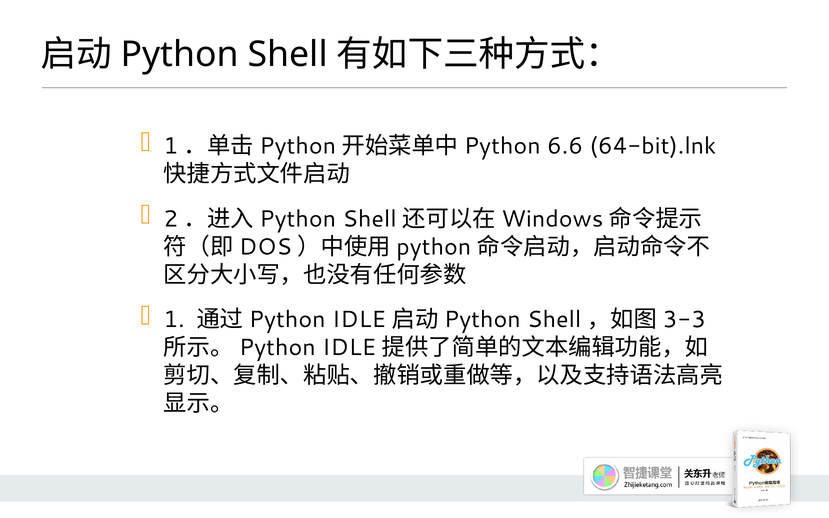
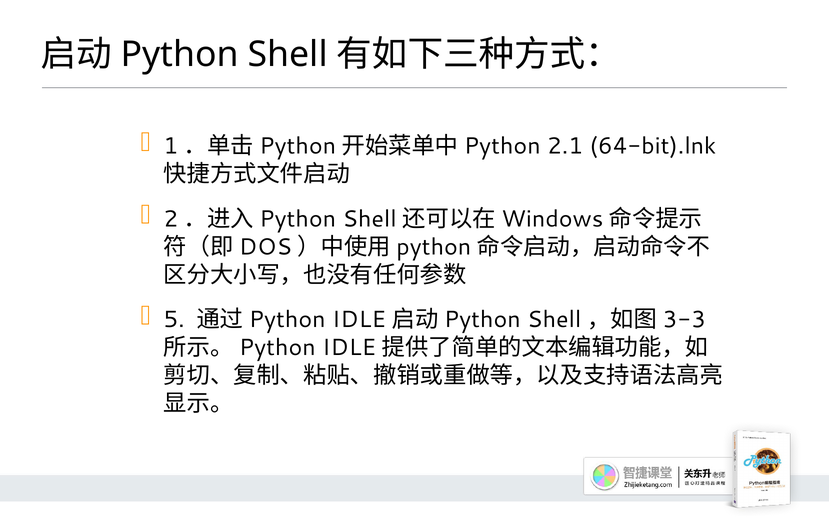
6.6: 6.6 -> 2.1
1: 1 -> 5
